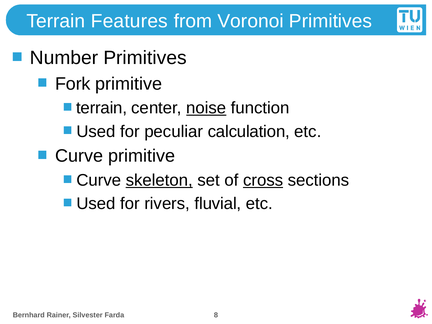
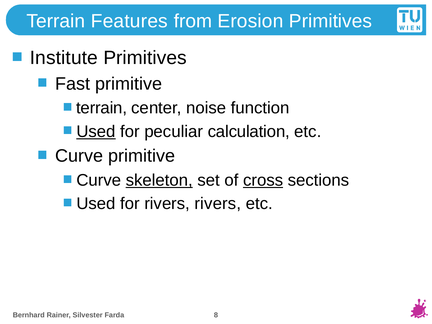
Voronoi: Voronoi -> Erosion
Number: Number -> Institute
Fork: Fork -> Fast
noise underline: present -> none
Used at (96, 131) underline: none -> present
rivers fluvial: fluvial -> rivers
